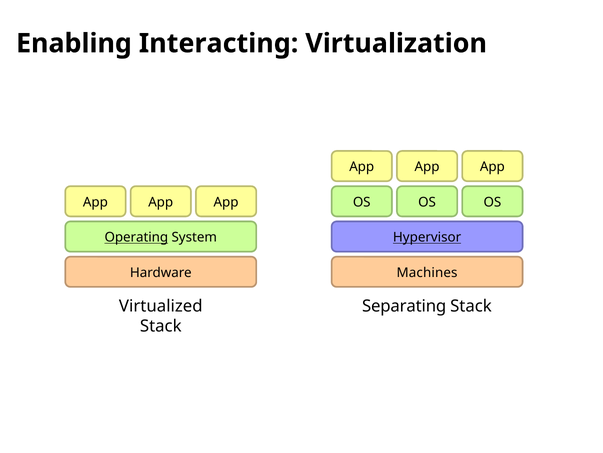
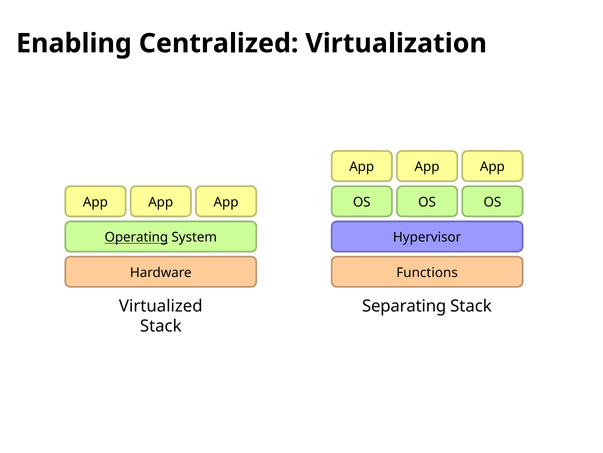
Interacting: Interacting -> Centralized
Hypervisor underline: present -> none
Machines: Machines -> Functions
